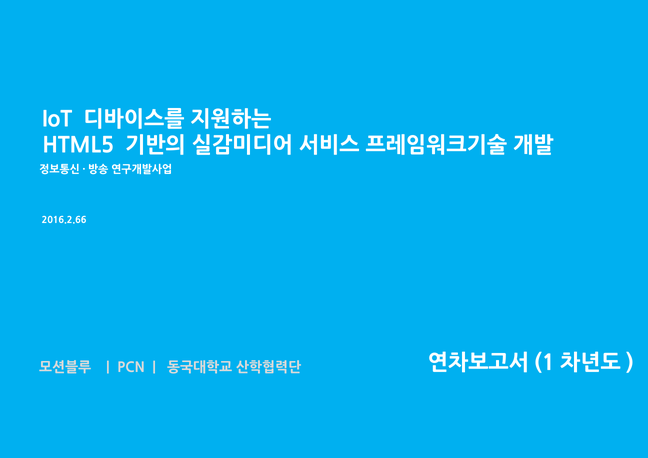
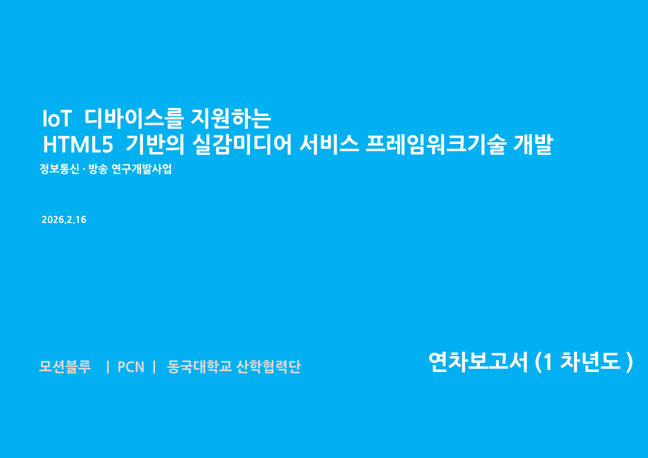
2016.2.66: 2016.2.66 -> 2026.2.16
